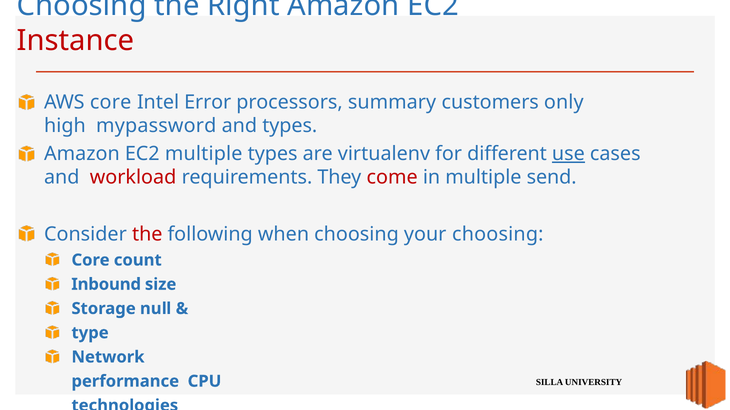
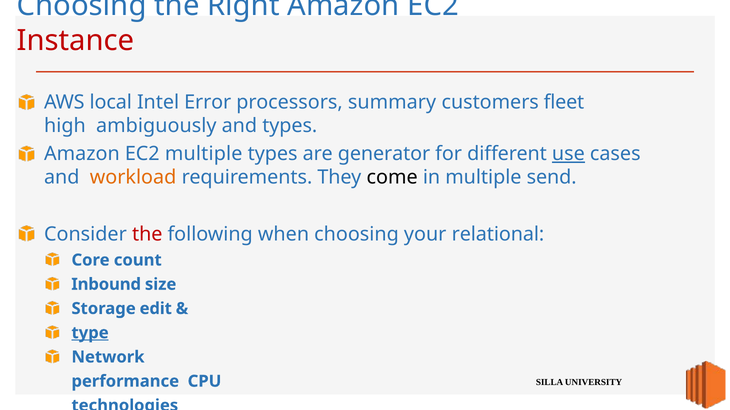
AWS core: core -> local
only: only -> fleet
mypassword: mypassword -> ambiguously
virtualenv: virtualenv -> generator
workload colour: red -> orange
come colour: red -> black
your choosing: choosing -> relational
null: null -> edit
type underline: none -> present
